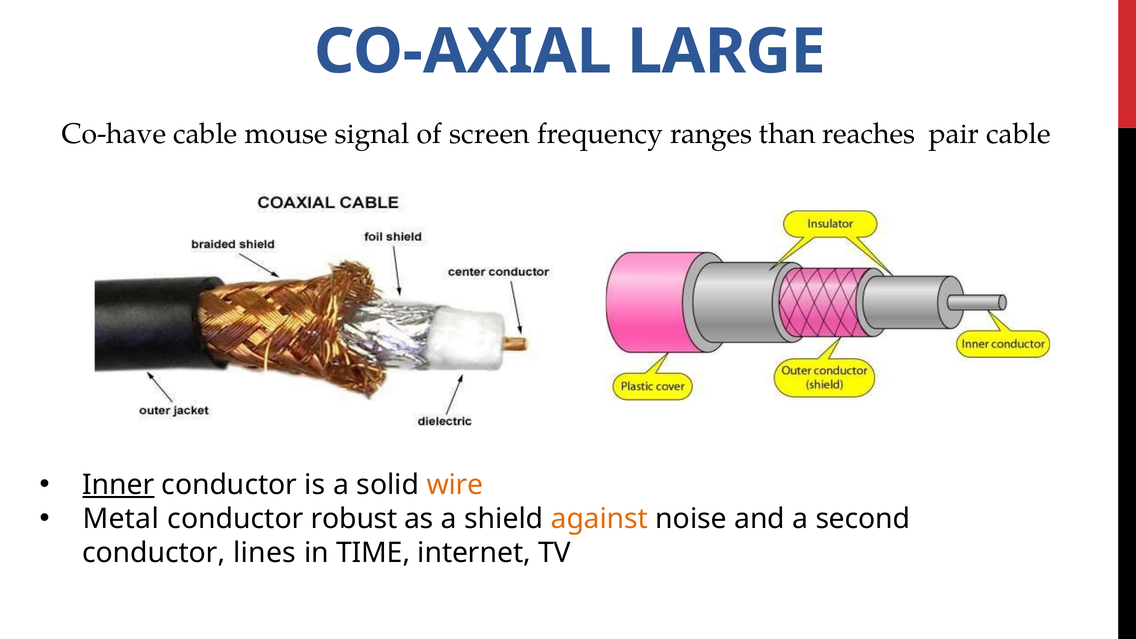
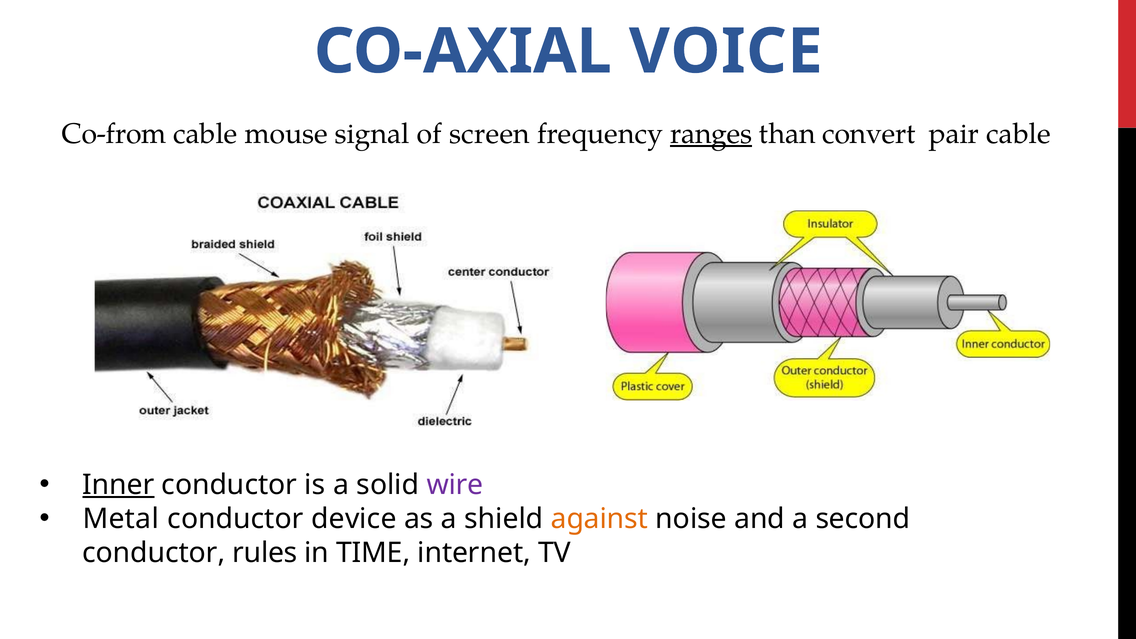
LARGE: LARGE -> VOICE
Co-have: Co-have -> Co-from
ranges underline: none -> present
reaches: reaches -> convert
wire colour: orange -> purple
robust: robust -> device
lines: lines -> rules
